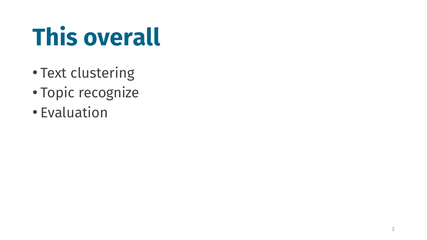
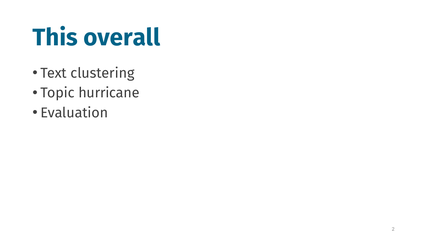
recognize: recognize -> hurricane
